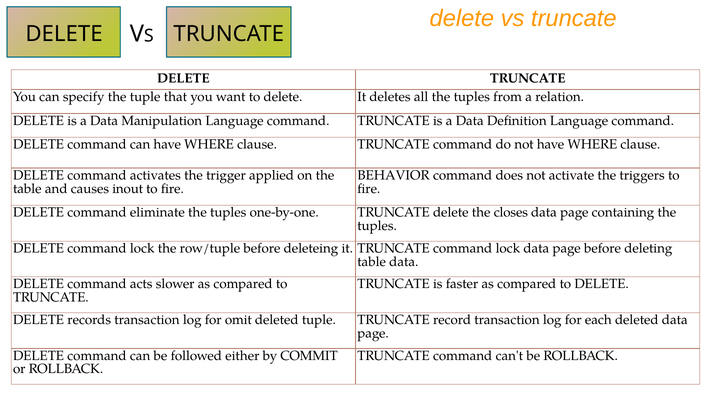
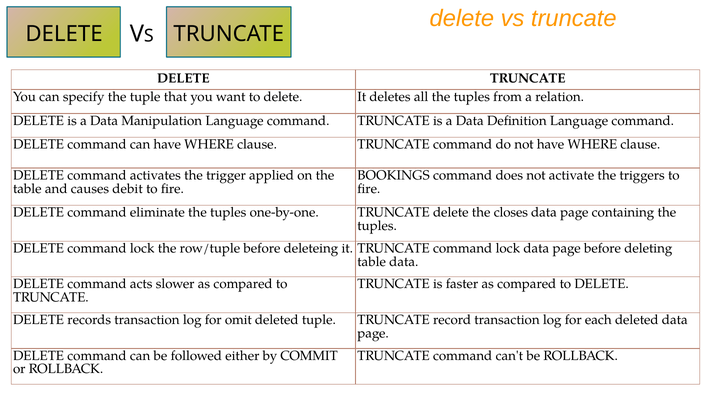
BEHAVIOR: BEHAVIOR -> BOOKINGS
inout: inout -> debit
